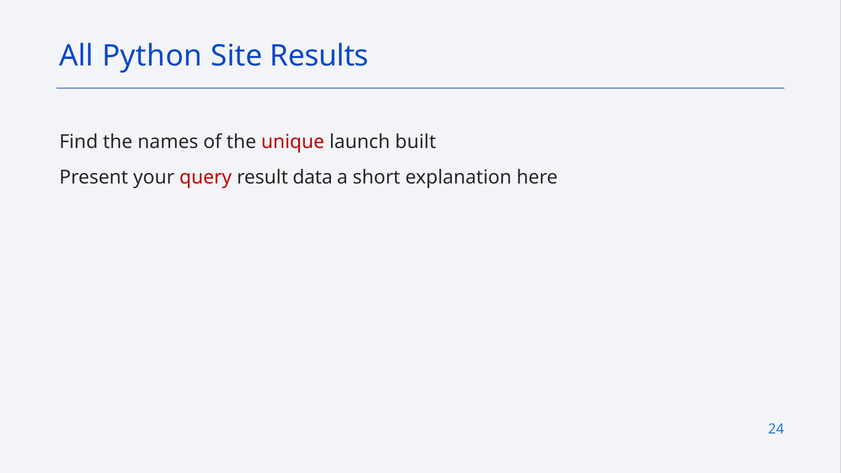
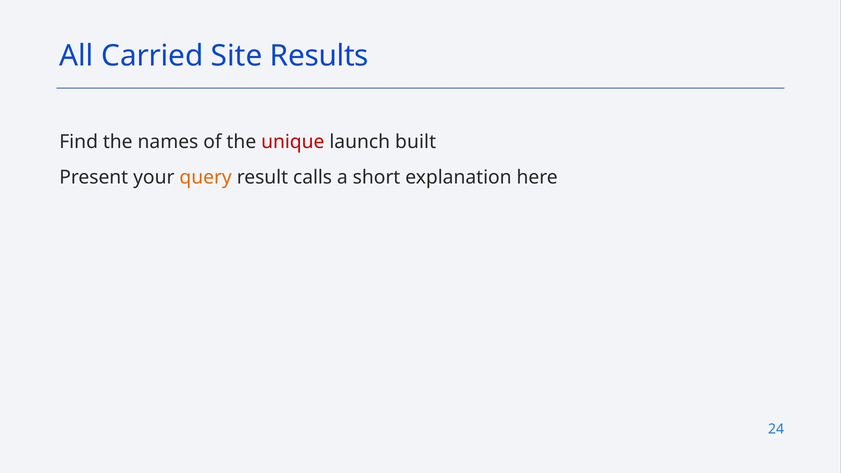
Python: Python -> Carried
query colour: red -> orange
data: data -> calls
